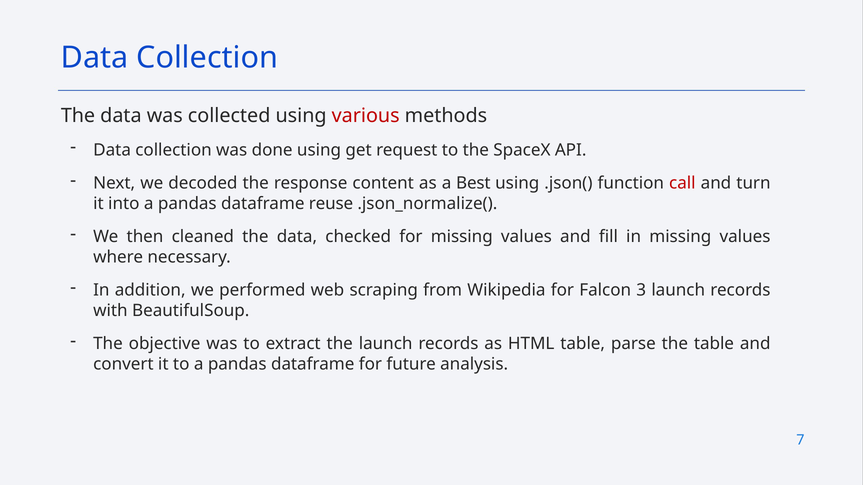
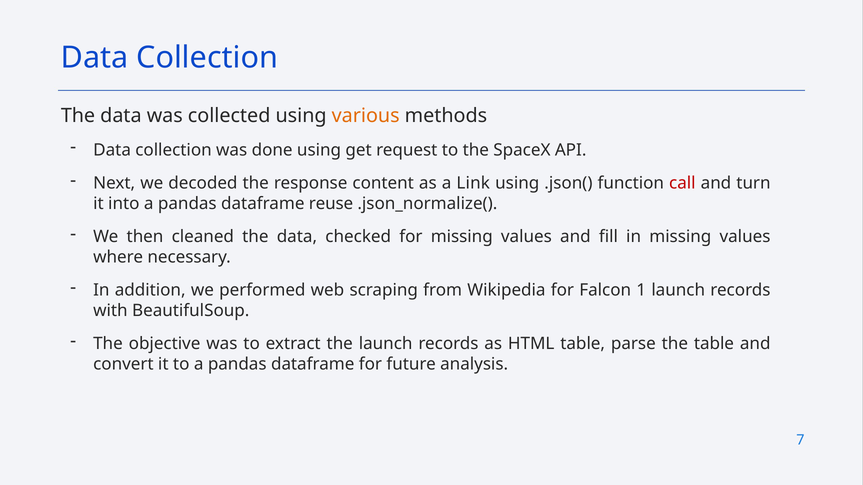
various colour: red -> orange
Best: Best -> Link
3: 3 -> 1
